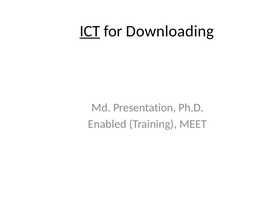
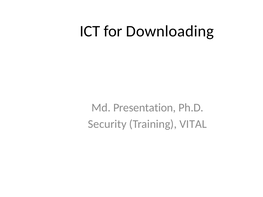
ICT underline: present -> none
Enabled: Enabled -> Security
MEET: MEET -> VITAL
